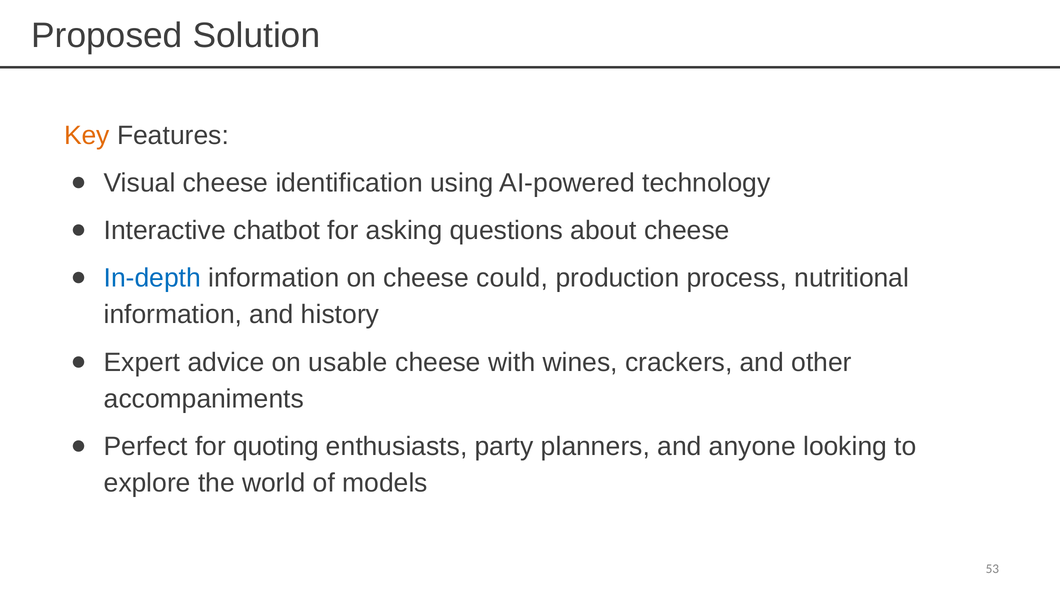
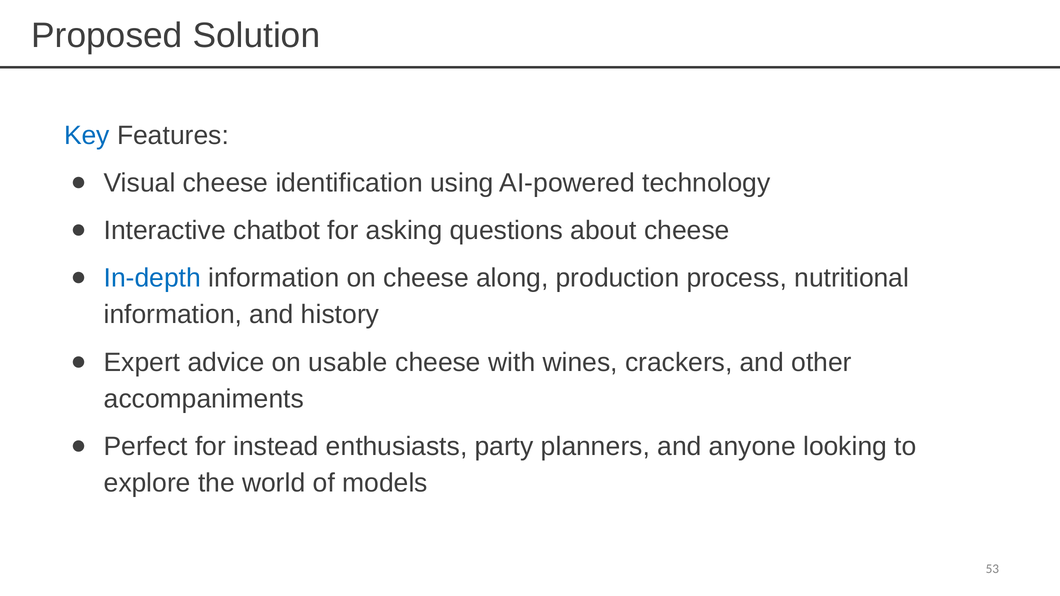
Key colour: orange -> blue
could: could -> along
quoting: quoting -> instead
